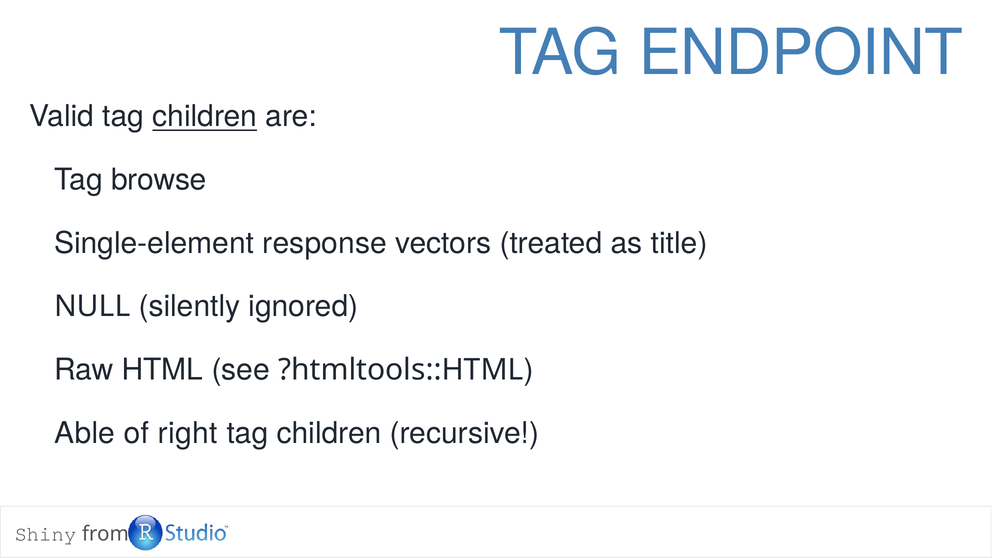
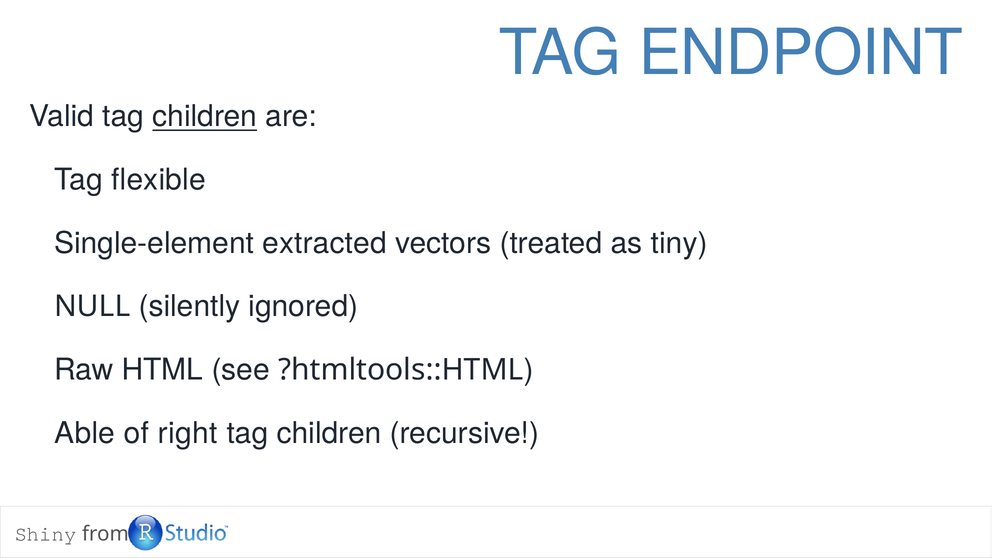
browse: browse -> flexible
response: response -> extracted
title: title -> tiny
